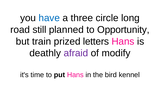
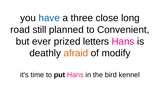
circle: circle -> close
Opportunity: Opportunity -> Convenient
train: train -> ever
afraid colour: purple -> orange
